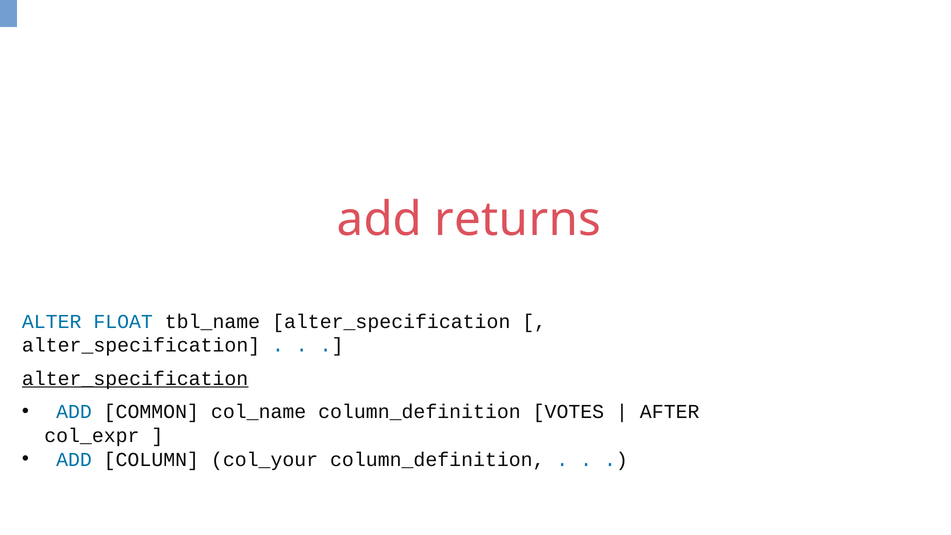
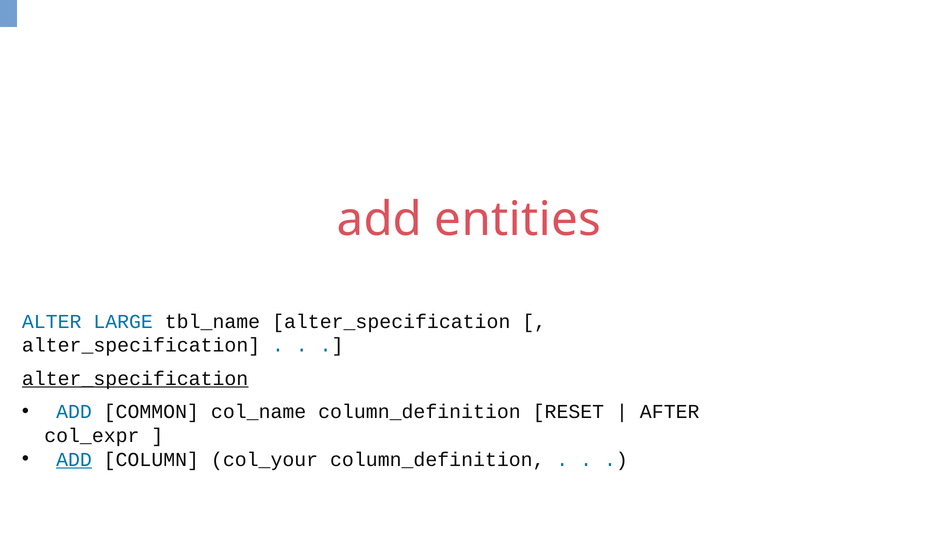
returns: returns -> entities
FLOAT: FLOAT -> LARGE
VOTES: VOTES -> RESET
ADD at (74, 459) underline: none -> present
